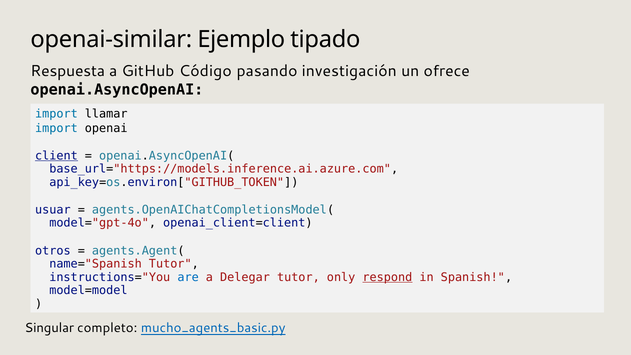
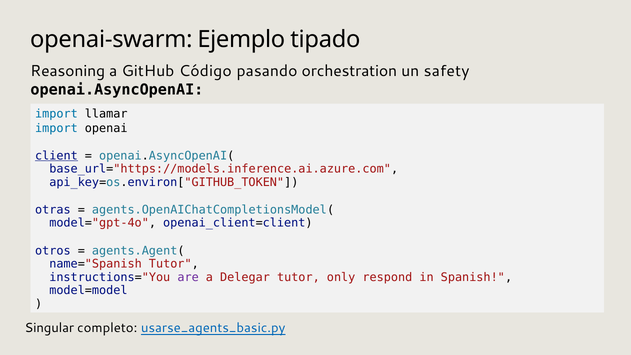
openai-similar: openai-similar -> openai-swarm
Respuesta: Respuesta -> Reasoning
investigación: investigación -> orchestration
ofrece: ofrece -> safety
usuar: usuar -> otras
are colour: blue -> purple
respond underline: present -> none
mucho_agents_basic.py: mucho_agents_basic.py -> usarse_agents_basic.py
